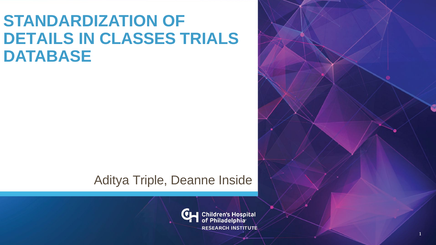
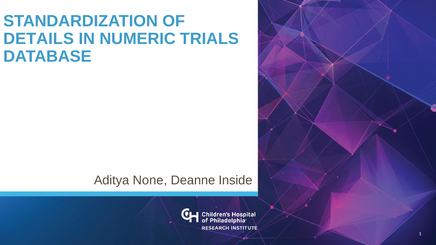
CLASSES: CLASSES -> NUMERIC
Triple: Triple -> None
